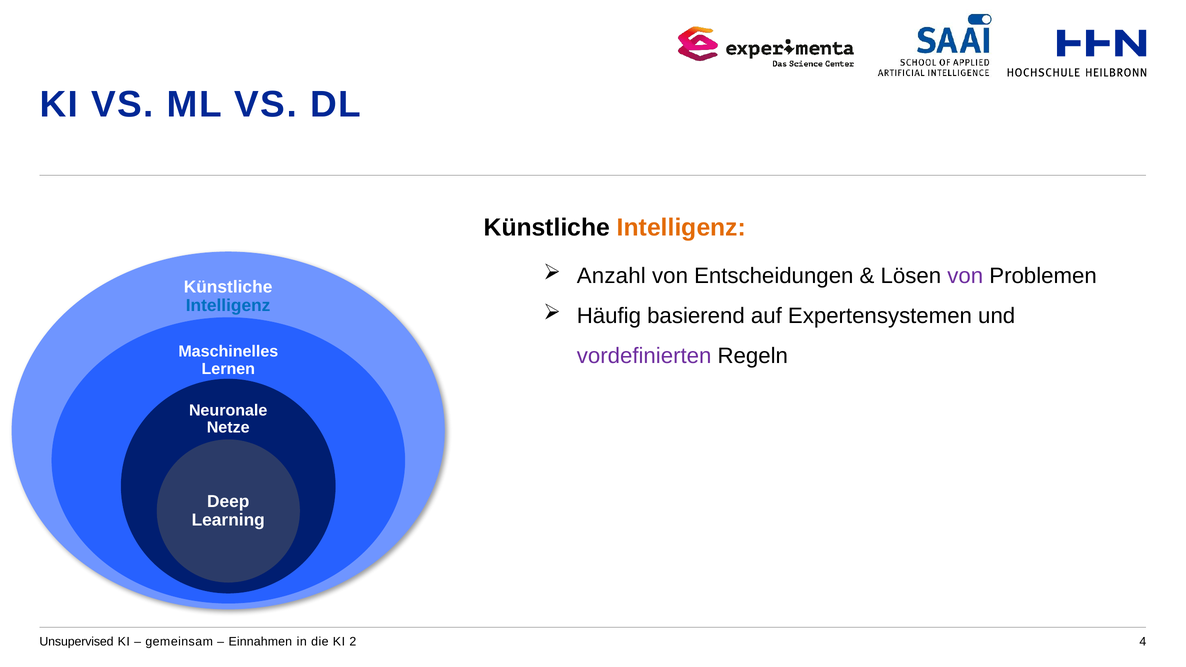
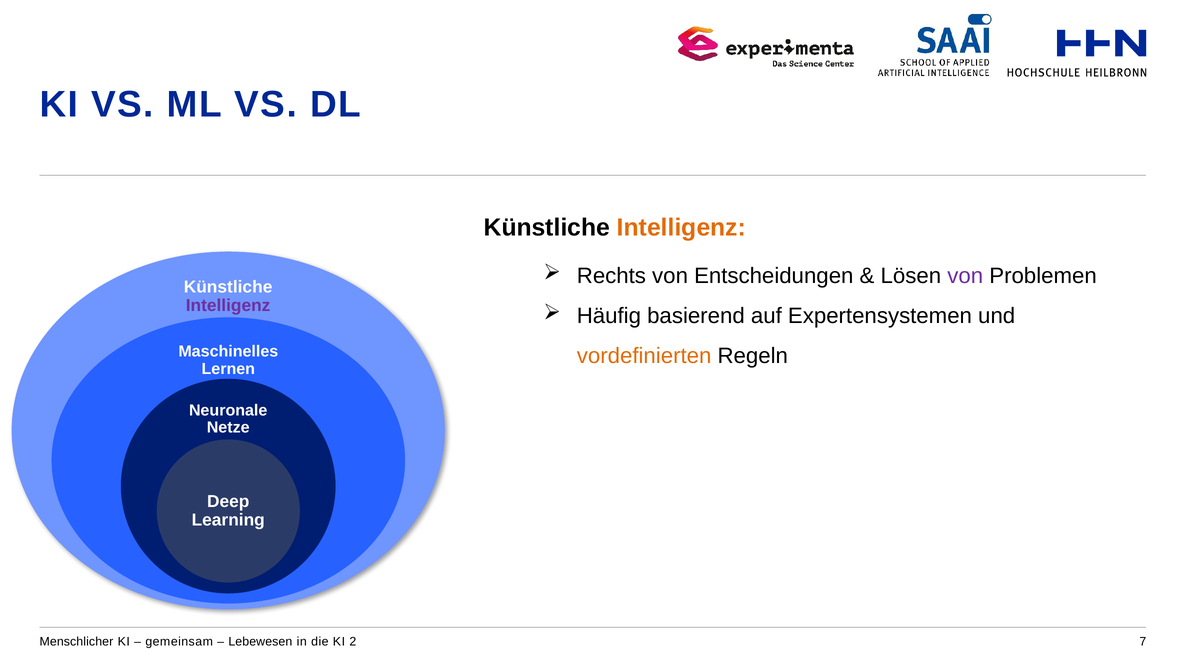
Anzahl: Anzahl -> Rechts
Intelligenz at (228, 306) colour: blue -> purple
vordefinierten colour: purple -> orange
Unsupervised: Unsupervised -> Menschlicher
Einnahmen: Einnahmen -> Lebewesen
4: 4 -> 7
